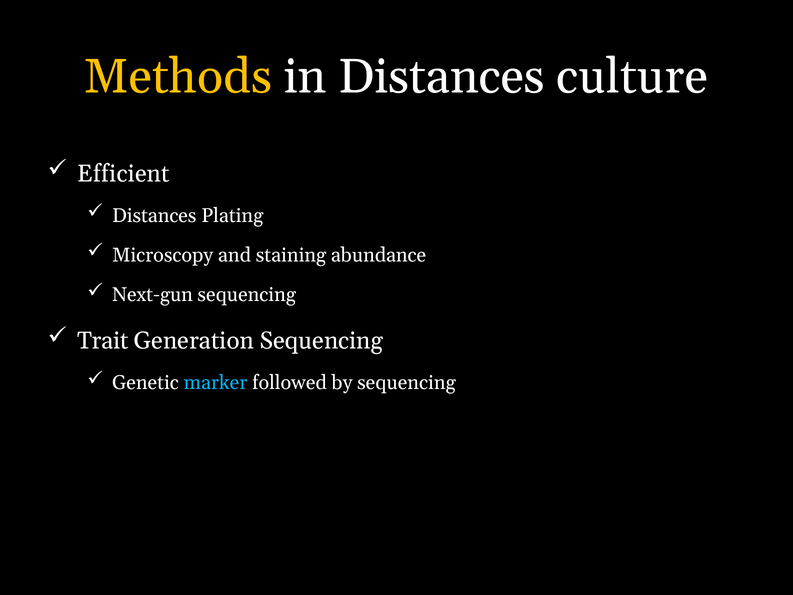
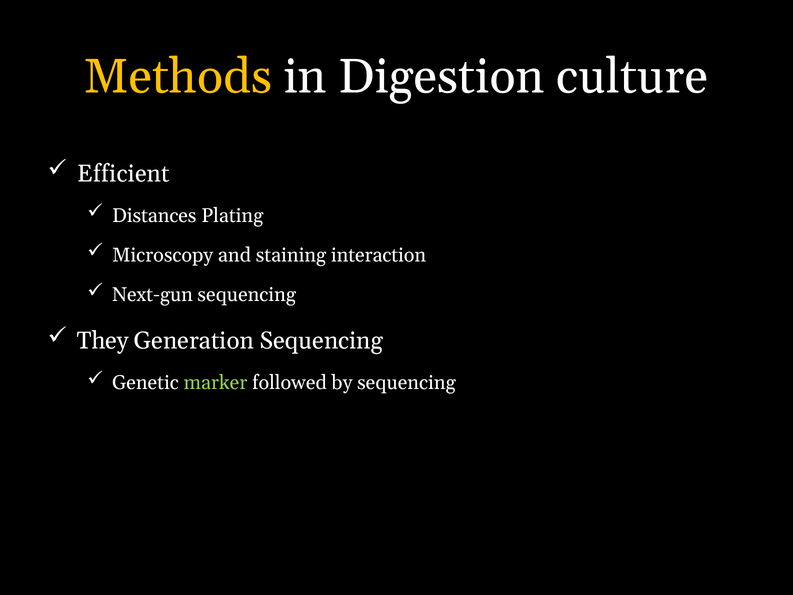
in Distances: Distances -> Digestion
abundance: abundance -> interaction
Trait: Trait -> They
marker colour: light blue -> light green
